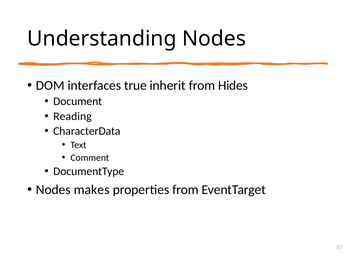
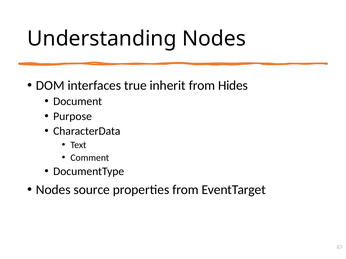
Reading: Reading -> Purpose
makes: makes -> source
